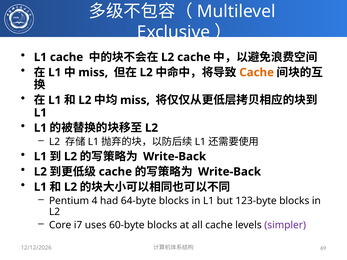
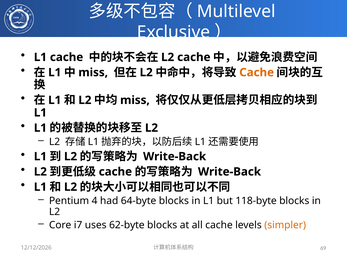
123-byte: 123-byte -> 118-byte
60-byte: 60-byte -> 62-byte
simpler colour: purple -> orange
